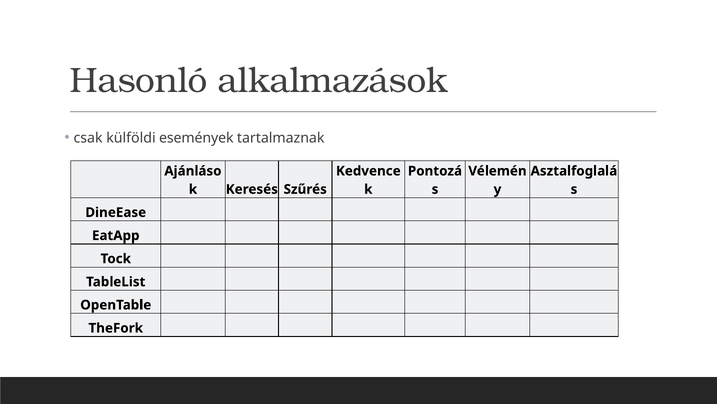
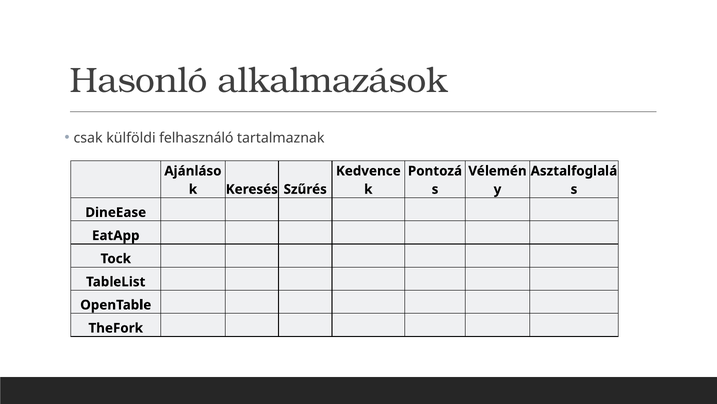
események: események -> felhasználó
